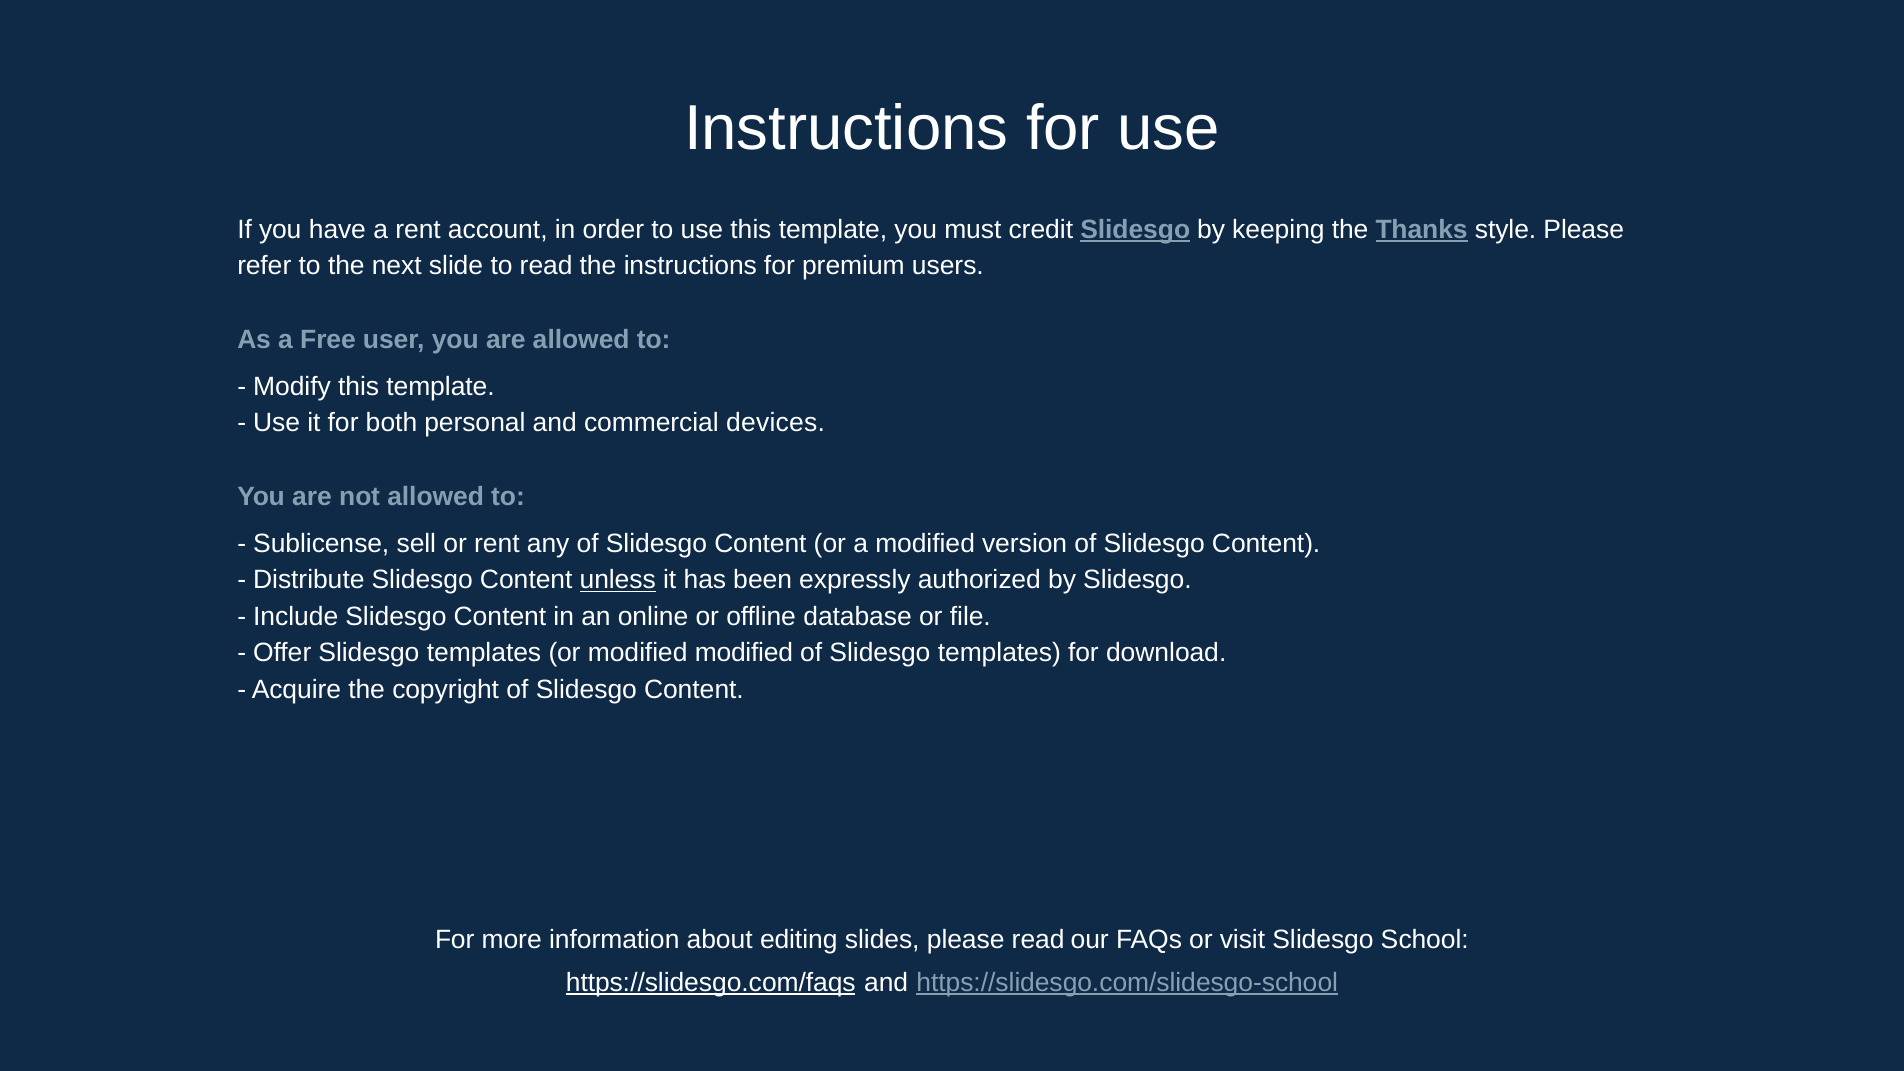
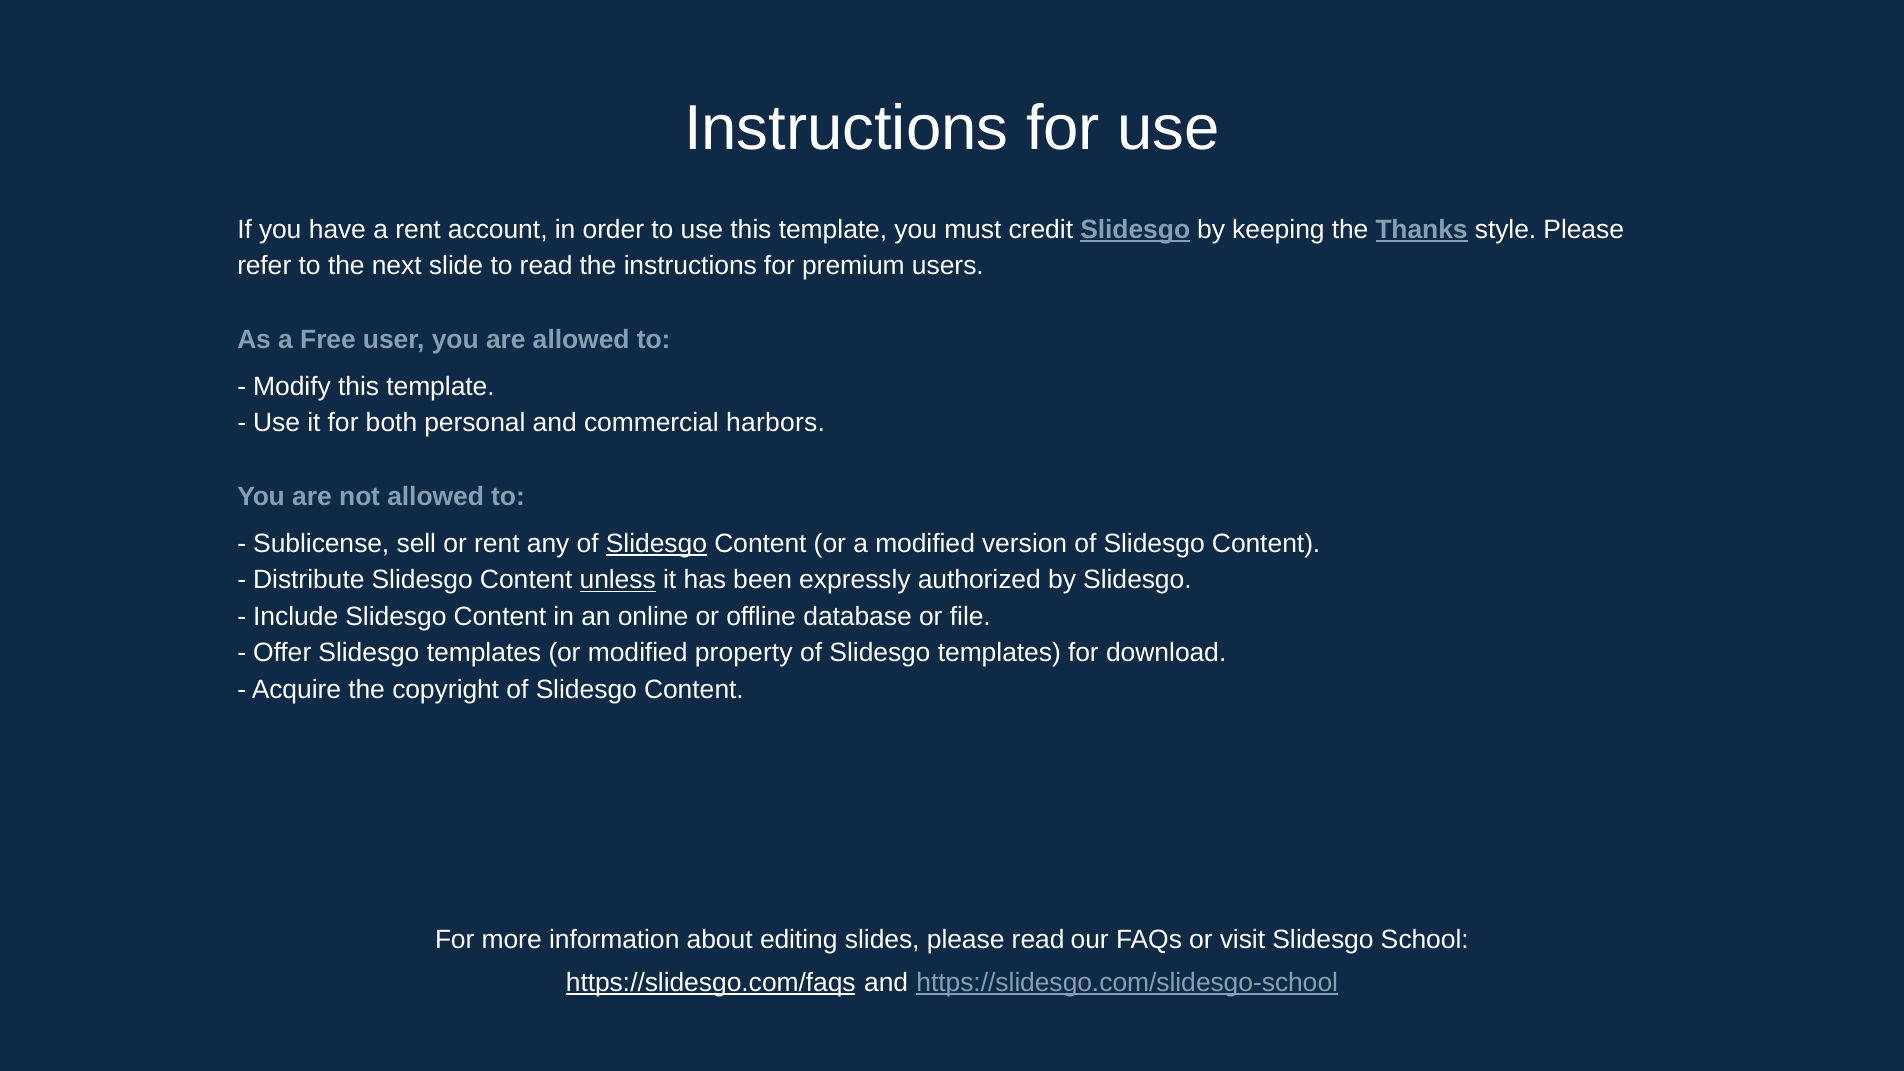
devices: devices -> harbors
Slidesgo at (656, 544) underline: none -> present
modified modified: modified -> property
